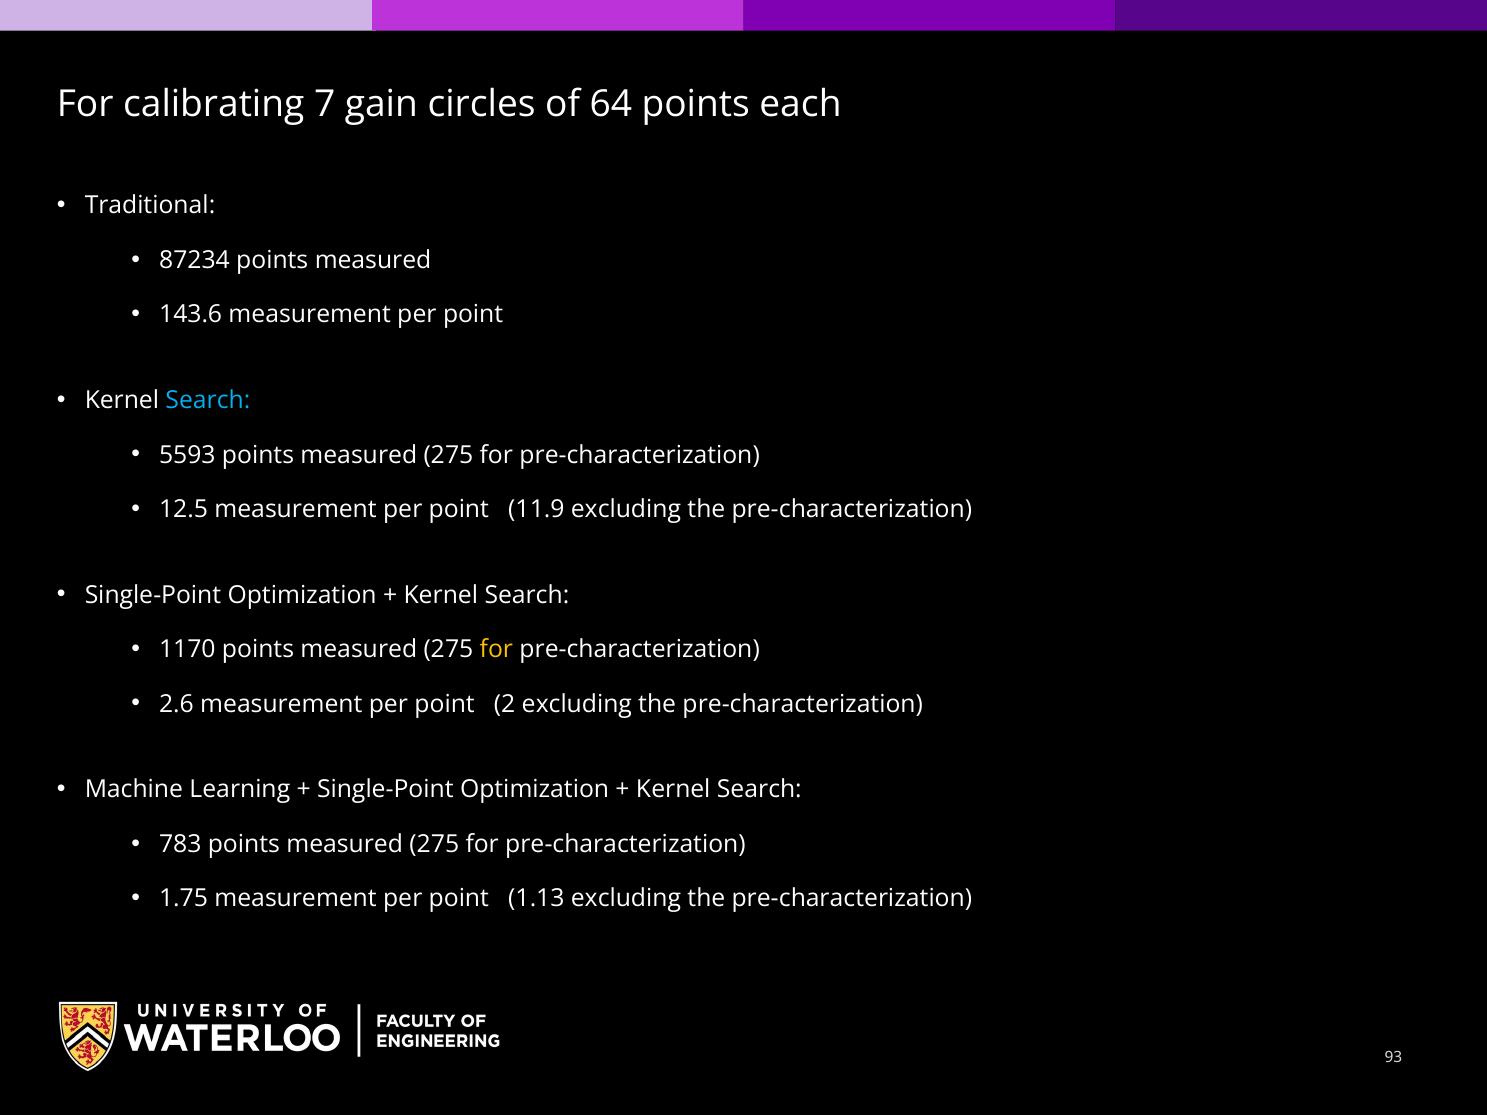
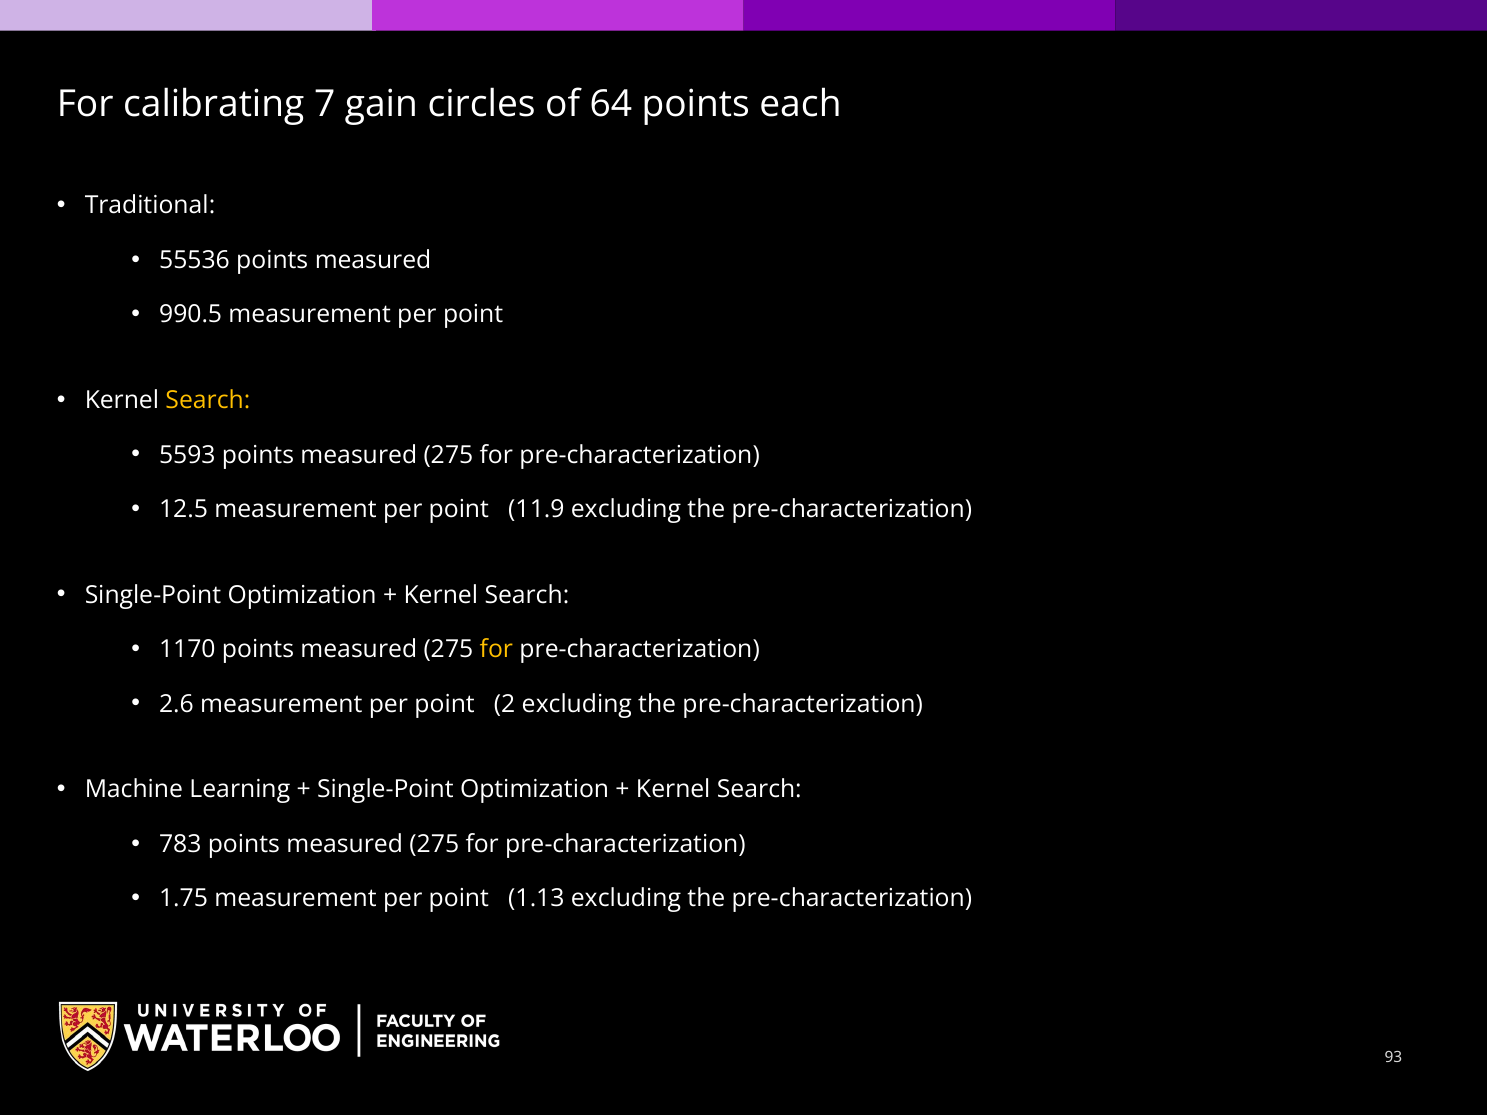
87234: 87234 -> 55536
143.6: 143.6 -> 990.5
Search at (208, 400) colour: light blue -> yellow
